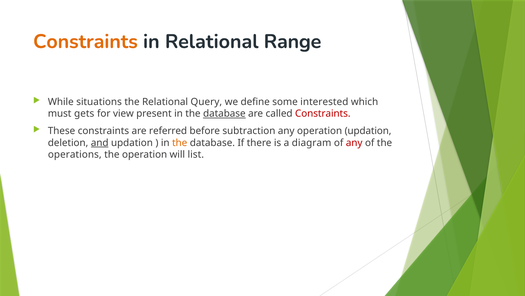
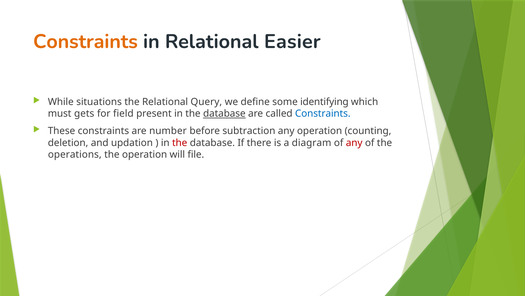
Range: Range -> Easier
interested: interested -> identifying
view: view -> field
Constraints at (323, 113) colour: red -> blue
referred: referred -> number
operation updation: updation -> counting
and underline: present -> none
the at (180, 143) colour: orange -> red
list: list -> file
